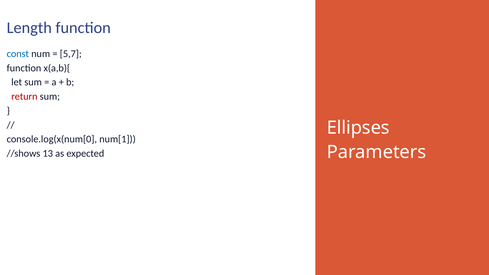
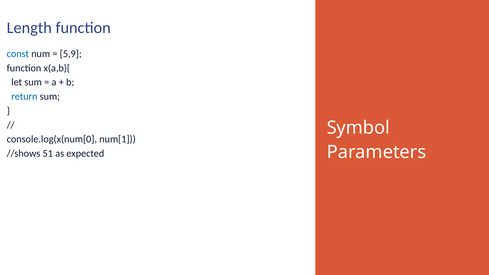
5,7: 5,7 -> 5,9
return colour: red -> blue
Ellipses: Ellipses -> Symbol
13: 13 -> 51
